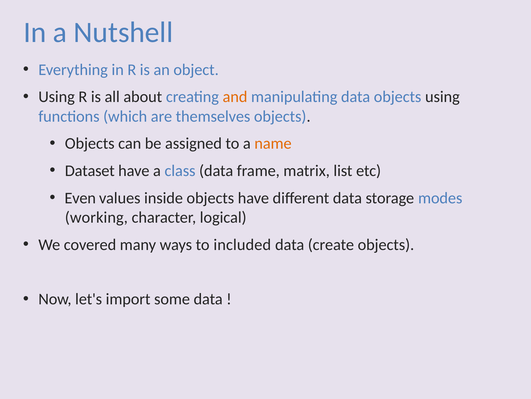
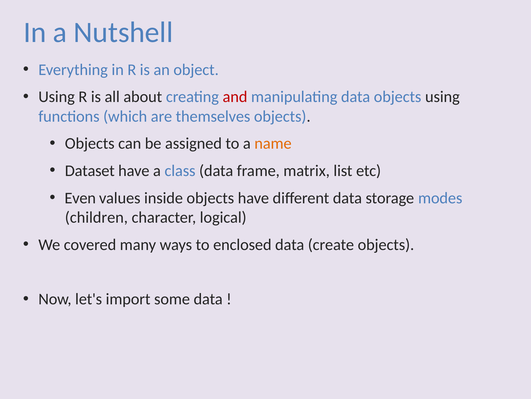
and colour: orange -> red
working: working -> children
included: included -> enclosed
